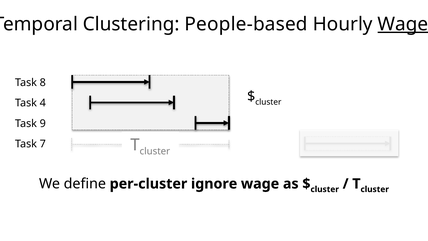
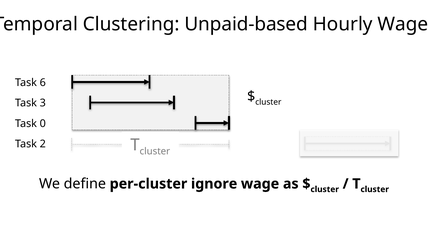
People-based: People-based -> Unpaid-based
Wage at (403, 24) underline: present -> none
8: 8 -> 6
4: 4 -> 3
9: 9 -> 0
7: 7 -> 2
